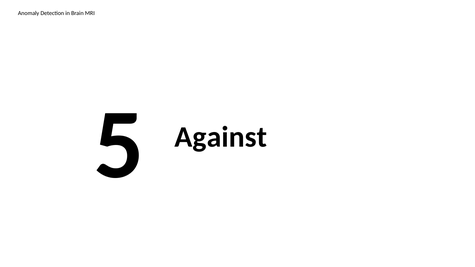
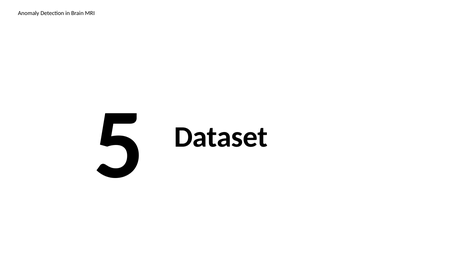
Against: Against -> Dataset
